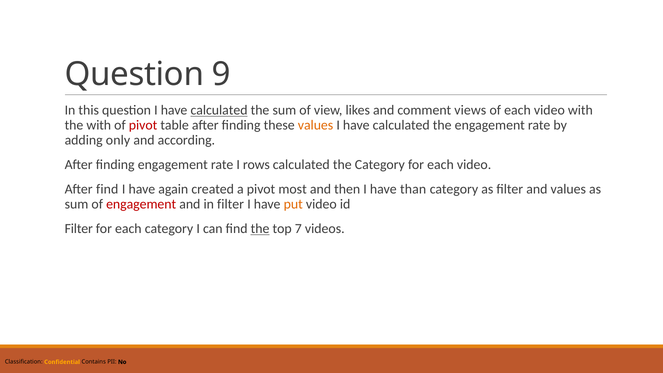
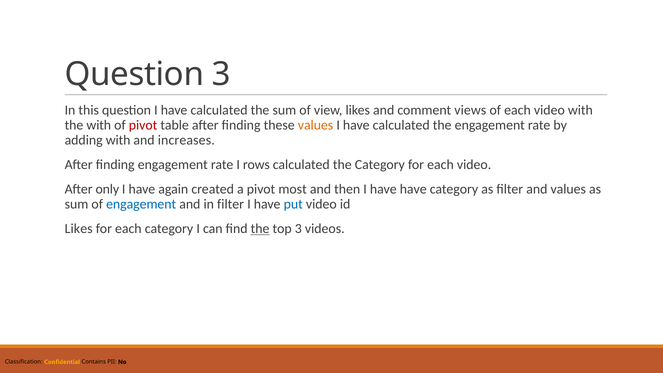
Question 9: 9 -> 3
calculated at (219, 110) underline: present -> none
adding only: only -> with
according: according -> increases
After find: find -> only
have than: than -> have
engagement at (141, 204) colour: red -> blue
put colour: orange -> blue
Filter at (79, 229): Filter -> Likes
top 7: 7 -> 3
